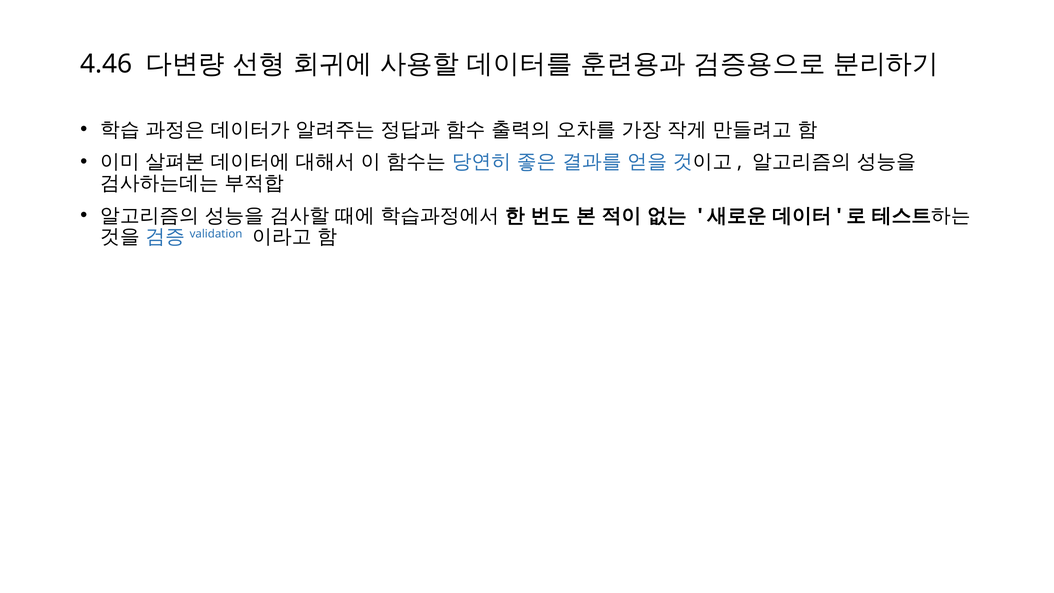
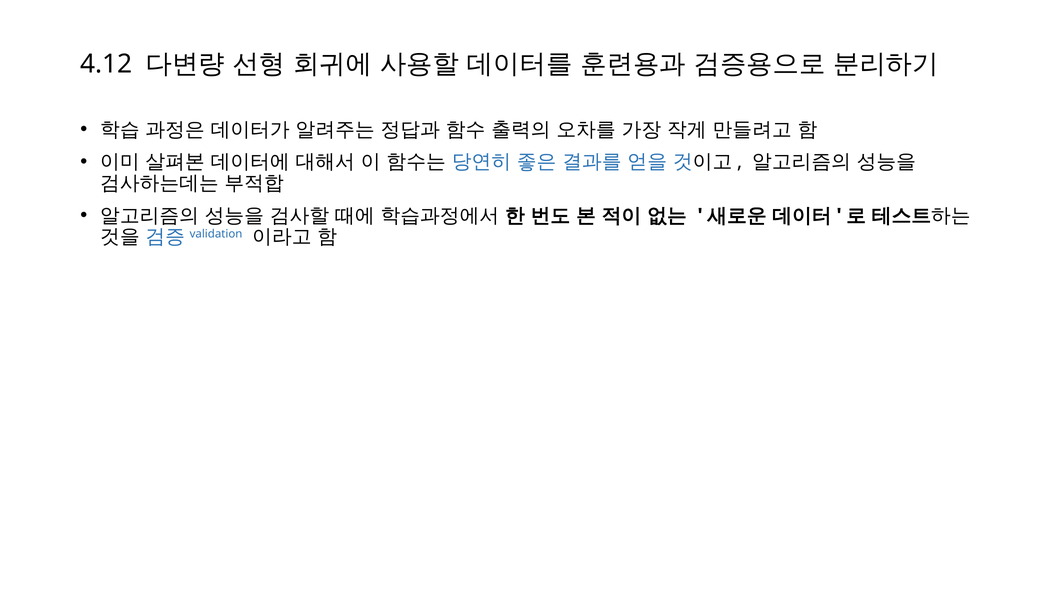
4.46: 4.46 -> 4.12
